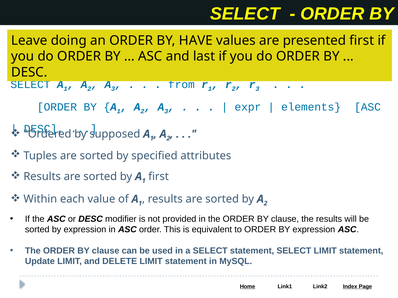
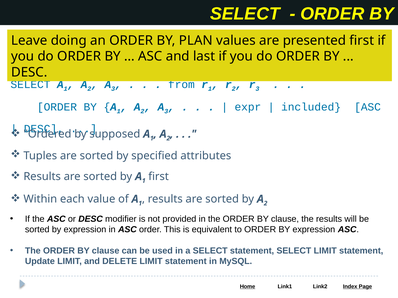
HAVE: HAVE -> PLAN
elements: elements -> included
